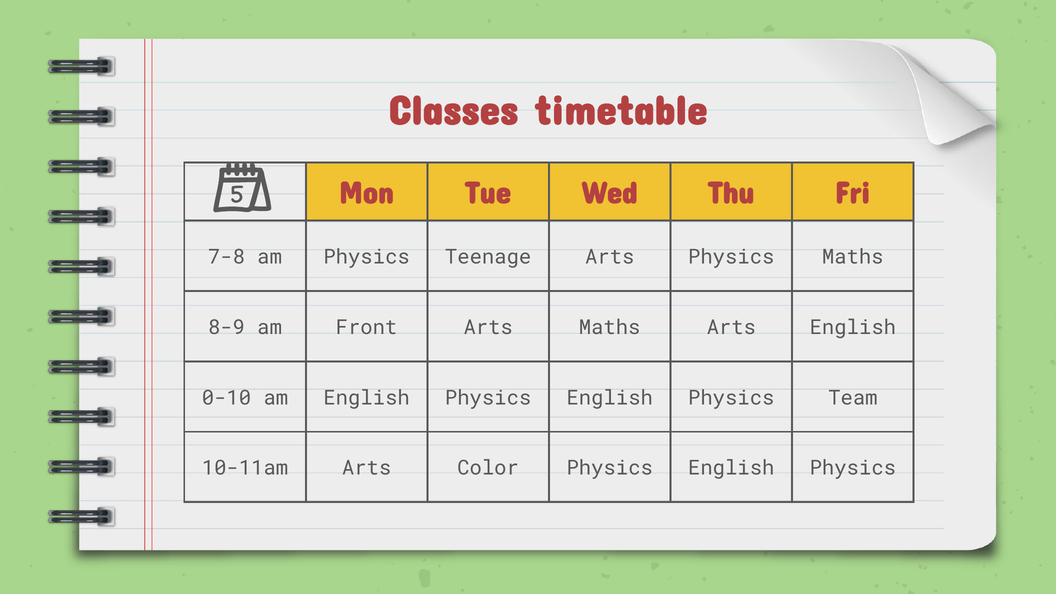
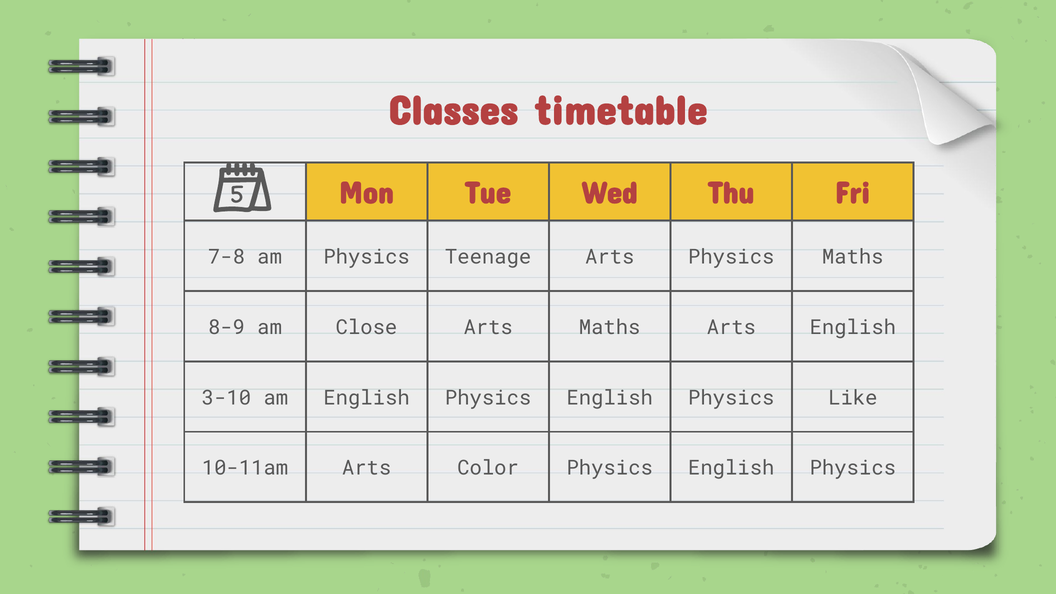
Front: Front -> Close
0-10: 0-10 -> 3-10
Team: Team -> Like
